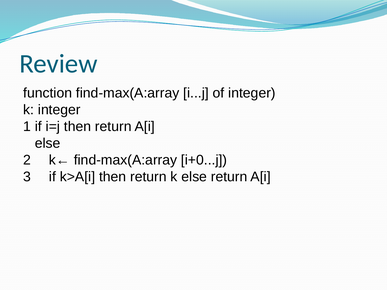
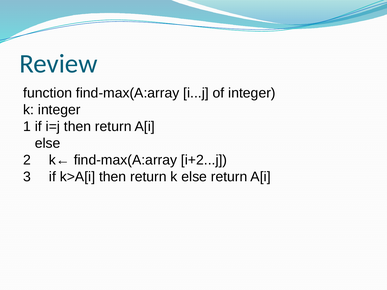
i+0...j: i+0...j -> i+2...j
